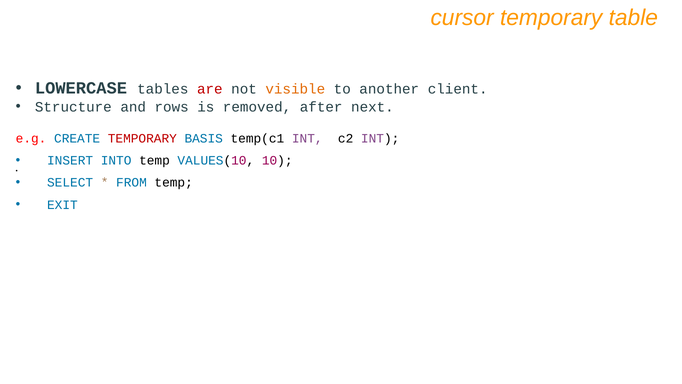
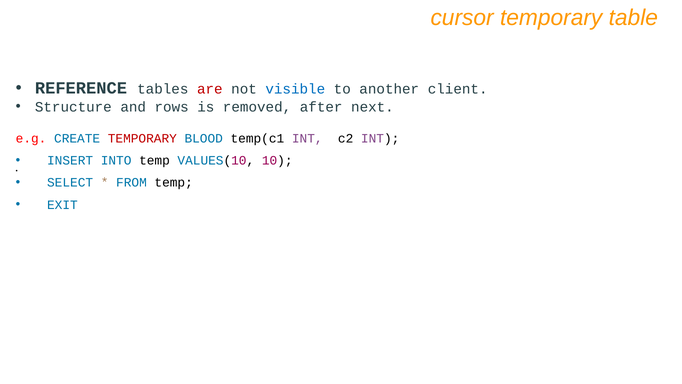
LOWERCASE: LOWERCASE -> REFERENCE
visible colour: orange -> blue
BASIS: BASIS -> BLOOD
